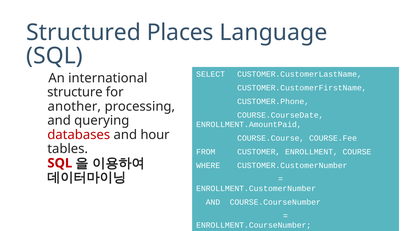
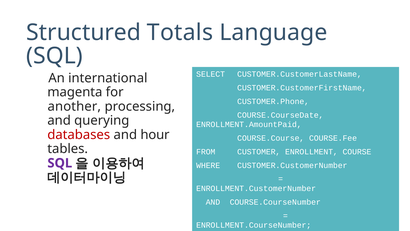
Places: Places -> Totals
structure: structure -> magenta
SQL at (60, 163) colour: red -> purple
